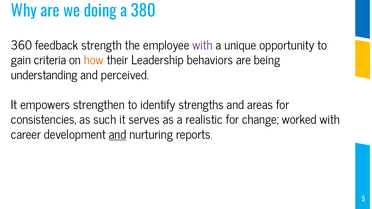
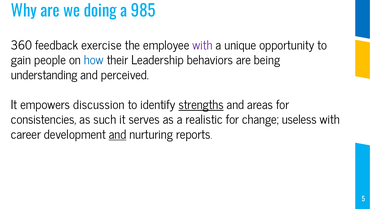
380: 380 -> 985
strength: strength -> exercise
criteria: criteria -> people
how colour: orange -> blue
strengthen: strengthen -> discussion
strengths underline: none -> present
worked: worked -> useless
